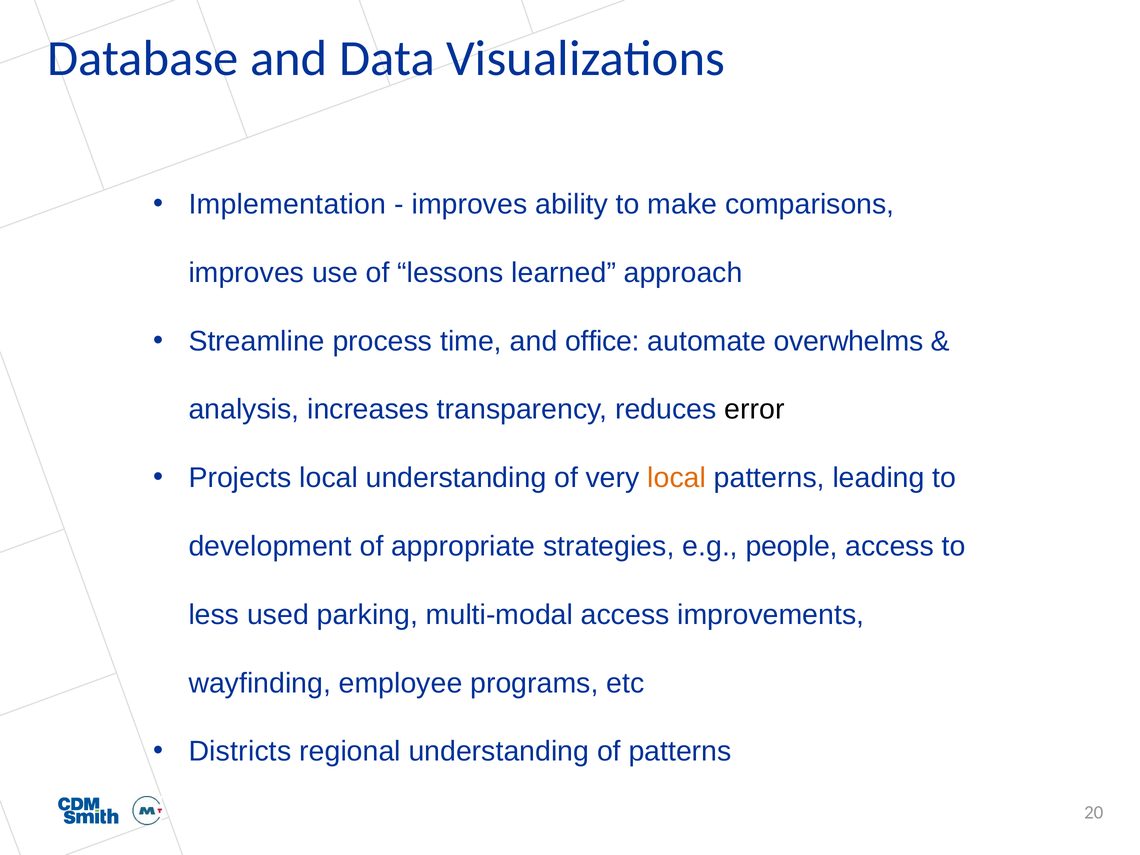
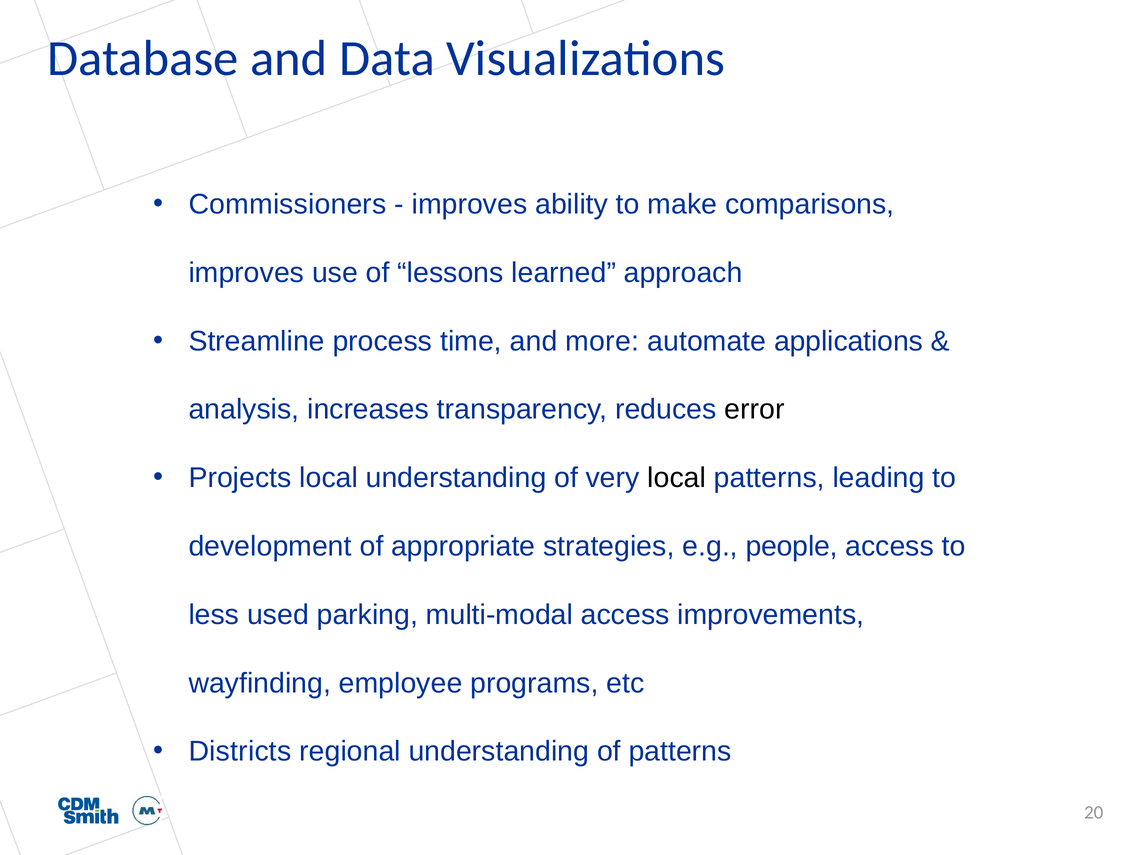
Implementation: Implementation -> Commissioners
office: office -> more
overwhelms: overwhelms -> applications
local at (677, 478) colour: orange -> black
